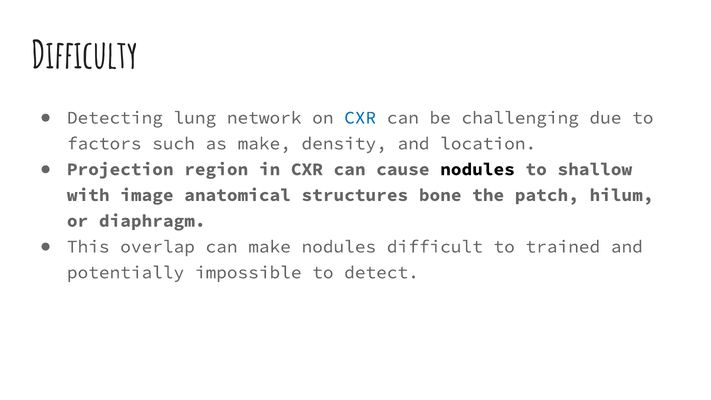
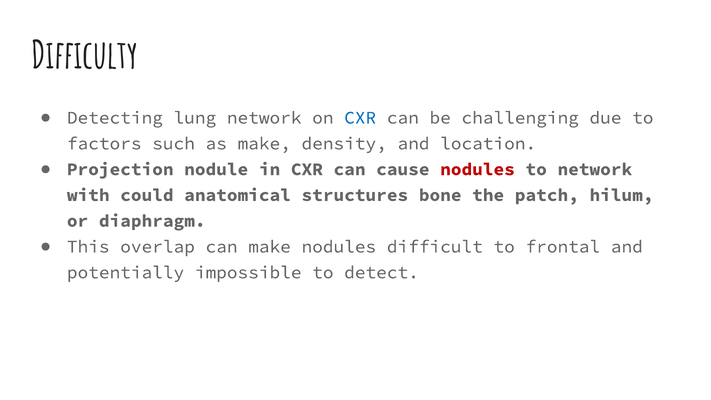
region: region -> nodule
nodules at (478, 169) colour: black -> red
to shallow: shallow -> network
image: image -> could
trained: trained -> frontal
